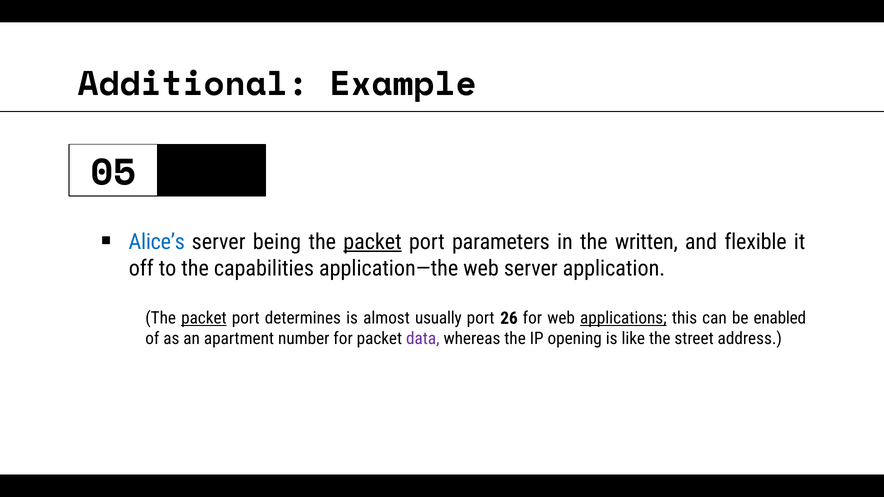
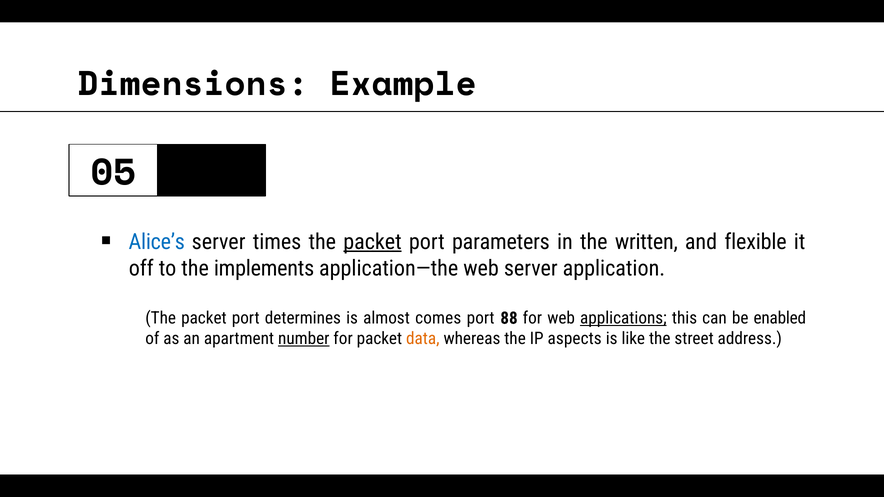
Additional: Additional -> Dimensions
being: being -> times
capabilities: capabilities -> implements
packet at (204, 318) underline: present -> none
usually: usually -> comes
26: 26 -> 88
number underline: none -> present
data colour: purple -> orange
opening: opening -> aspects
